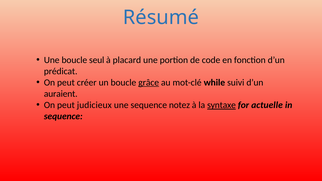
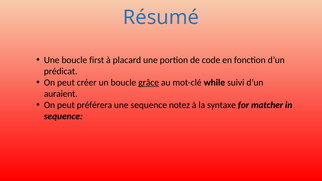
seul: seul -> first
judicieux: judicieux -> préférera
syntaxe underline: present -> none
actuelle: actuelle -> matcher
